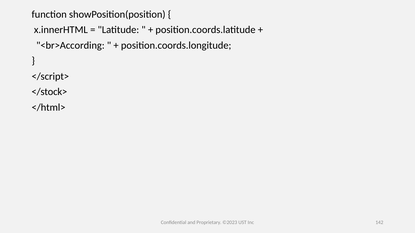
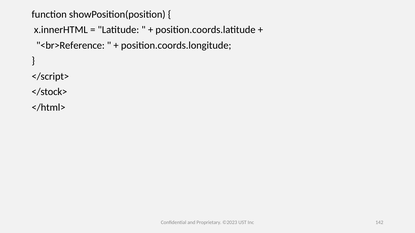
<br>According: <br>According -> <br>Reference
